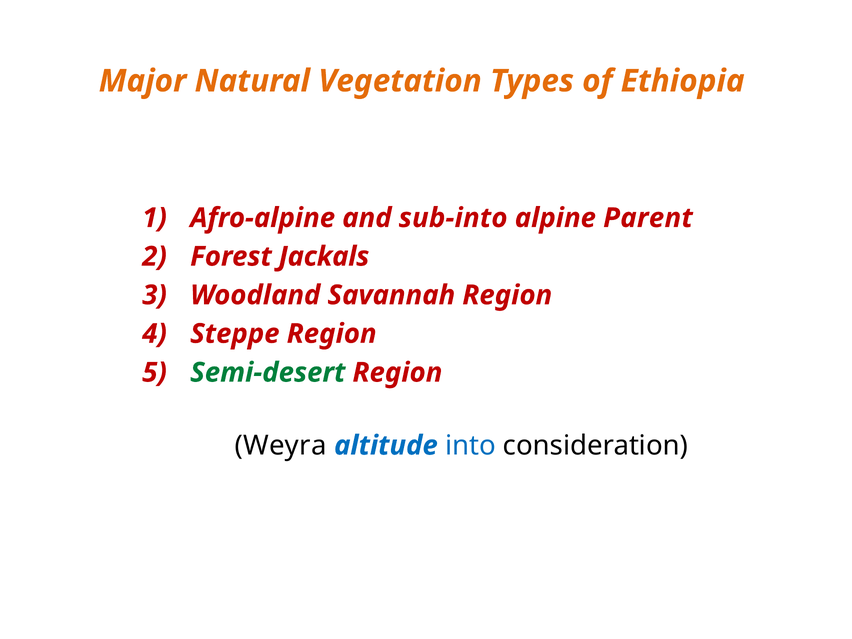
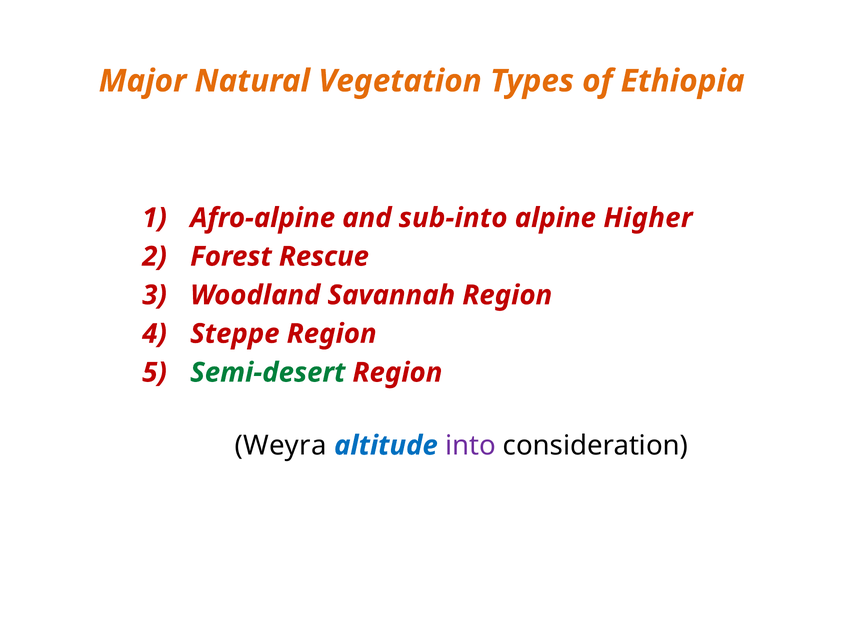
Parent: Parent -> Higher
Jackals: Jackals -> Rescue
into colour: blue -> purple
